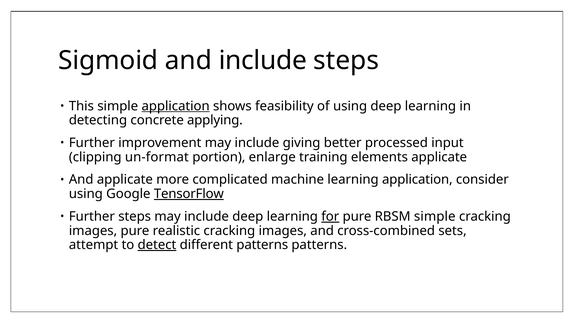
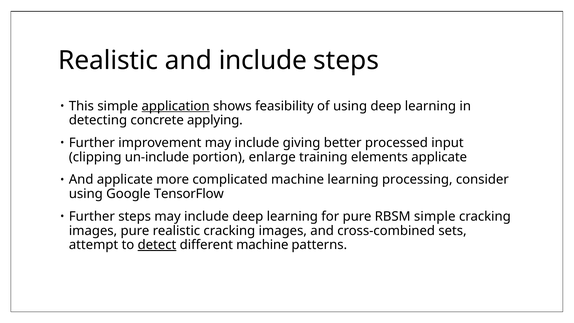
Sigmoid at (108, 60): Sigmoid -> Realistic
un-format: un-format -> un-include
learning application: application -> processing
TensorFlow underline: present -> none
for underline: present -> none
different patterns: patterns -> machine
